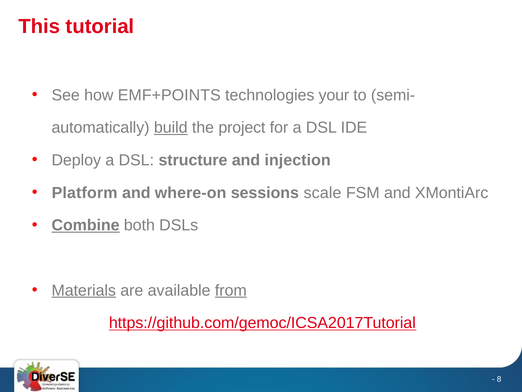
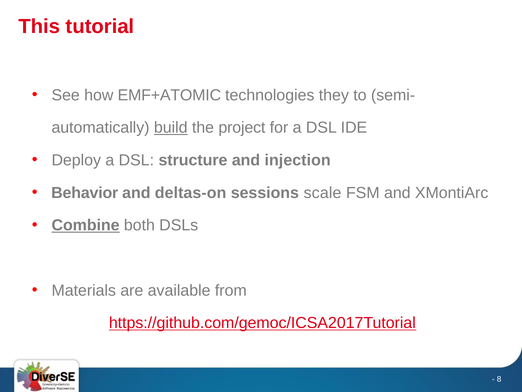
EMF+POINTS: EMF+POINTS -> EMF+ATOMIC
your: your -> they
Platform: Platform -> Behavior
where-on: where-on -> deltas-on
Materials underline: present -> none
from underline: present -> none
